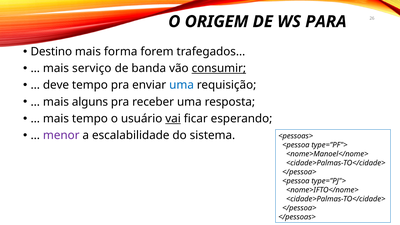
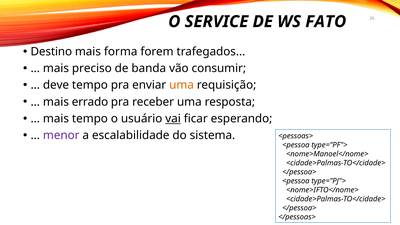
ORIGEM: ORIGEM -> SERVICE
PARA: PARA -> FATO
serviço: serviço -> preciso
consumir underline: present -> none
uma at (182, 85) colour: blue -> orange
alguns: alguns -> errado
